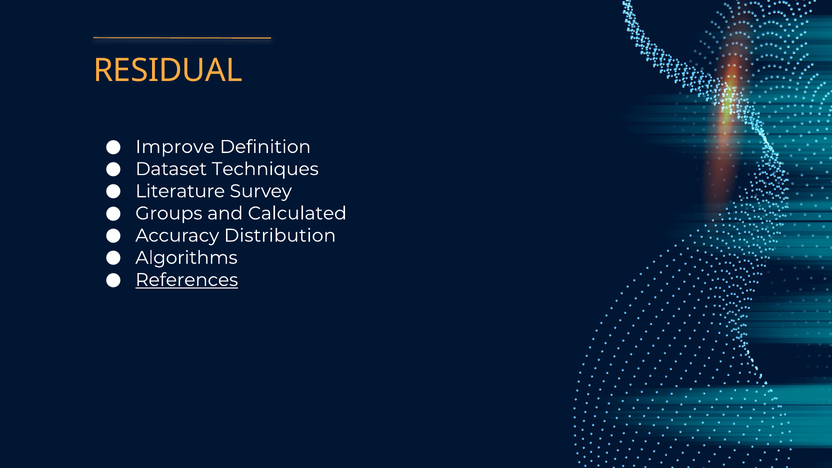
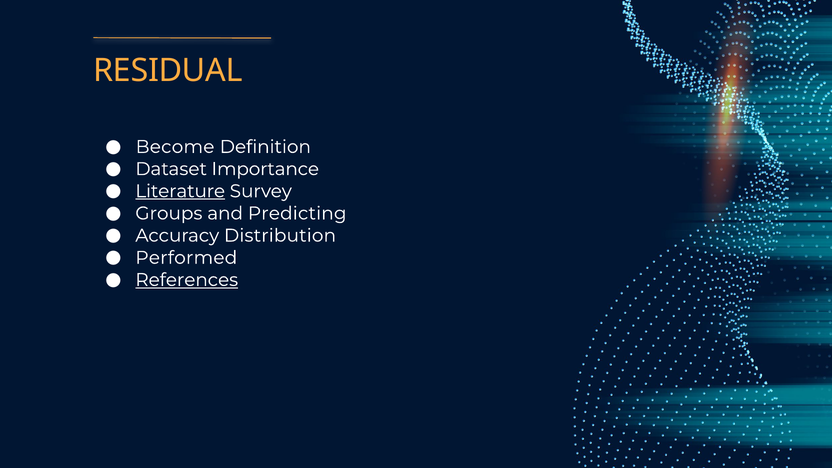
Improve: Improve -> Become
Techniques: Techniques -> Importance
Literature underline: none -> present
Calculated: Calculated -> Predicting
Algorithms: Algorithms -> Performed
